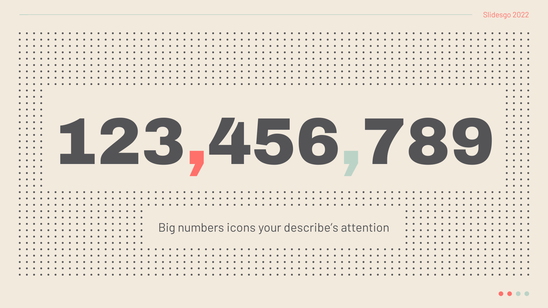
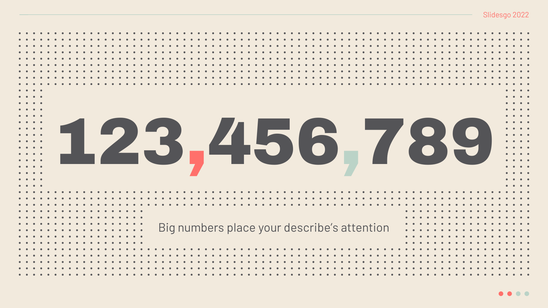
icons: icons -> place
